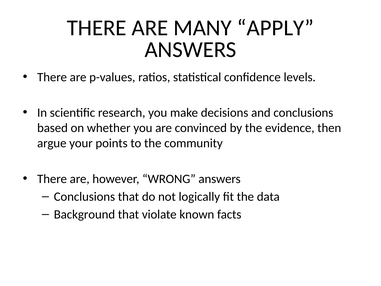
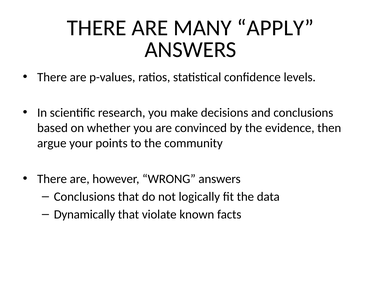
Background: Background -> Dynamically
